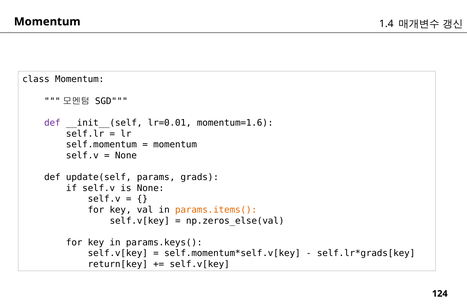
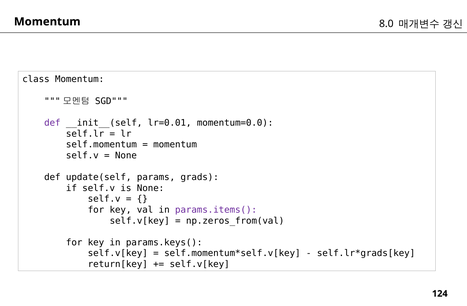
1.4: 1.4 -> 8.0
momentum=1.6: momentum=1.6 -> momentum=0.0
params.items( colour: orange -> purple
np.zeros_else(val: np.zeros_else(val -> np.zeros_from(val
